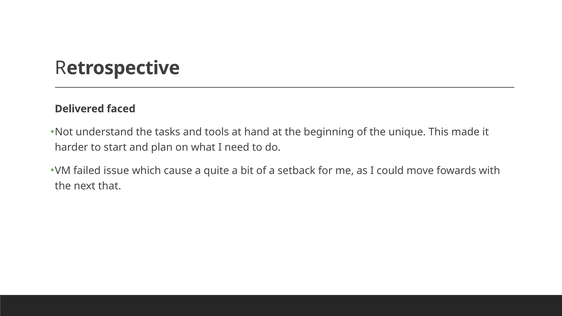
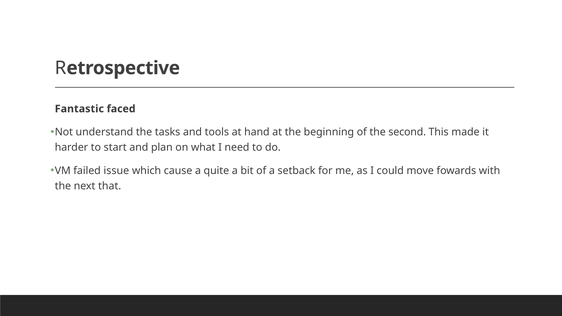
Delivered: Delivered -> Fantastic
unique: unique -> second
